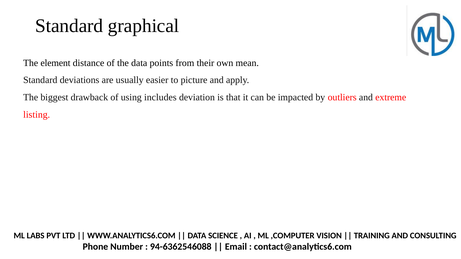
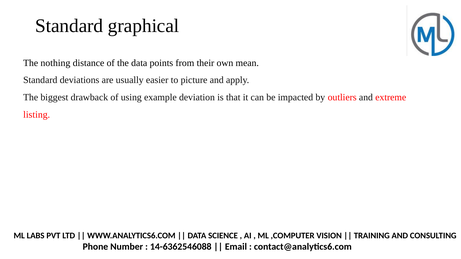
element: element -> nothing
includes: includes -> example
94-6362546088: 94-6362546088 -> 14-6362546088
